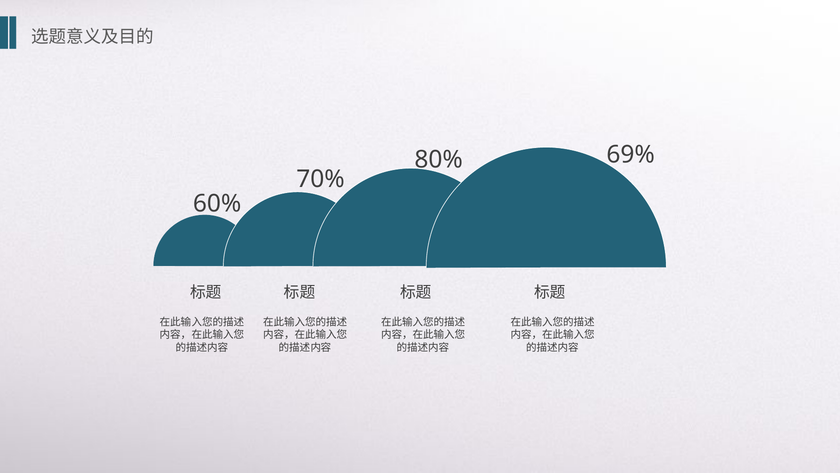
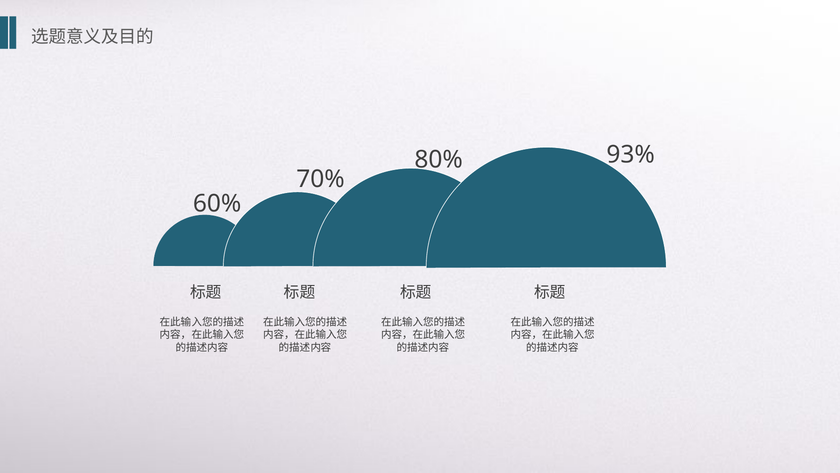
69%: 69% -> 93%
